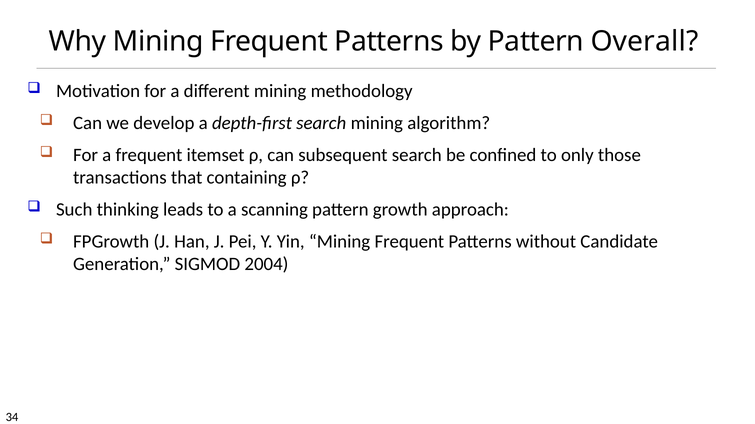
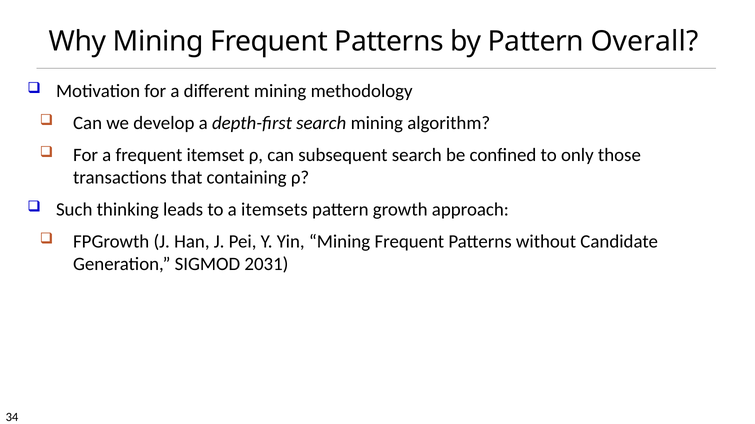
scanning: scanning -> itemsets
2004: 2004 -> 2031
